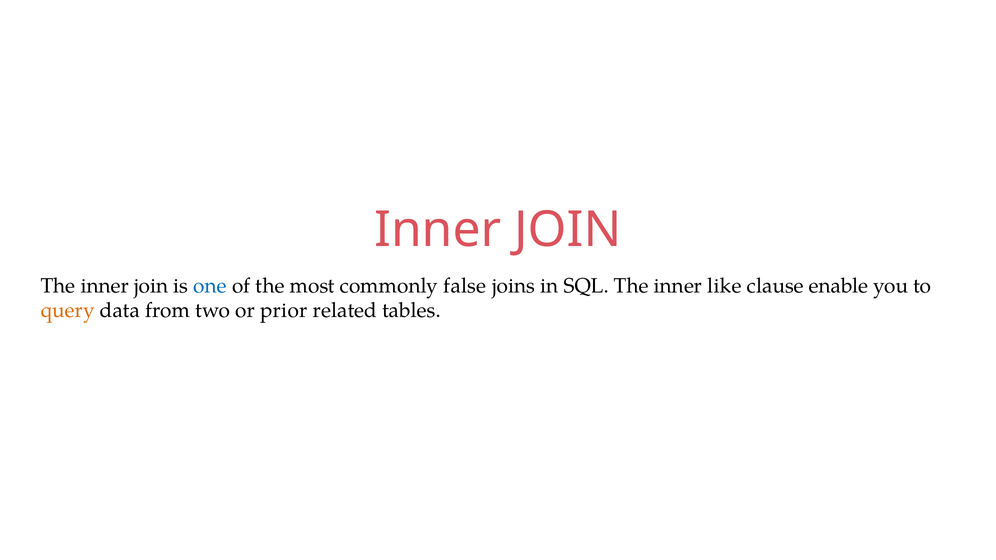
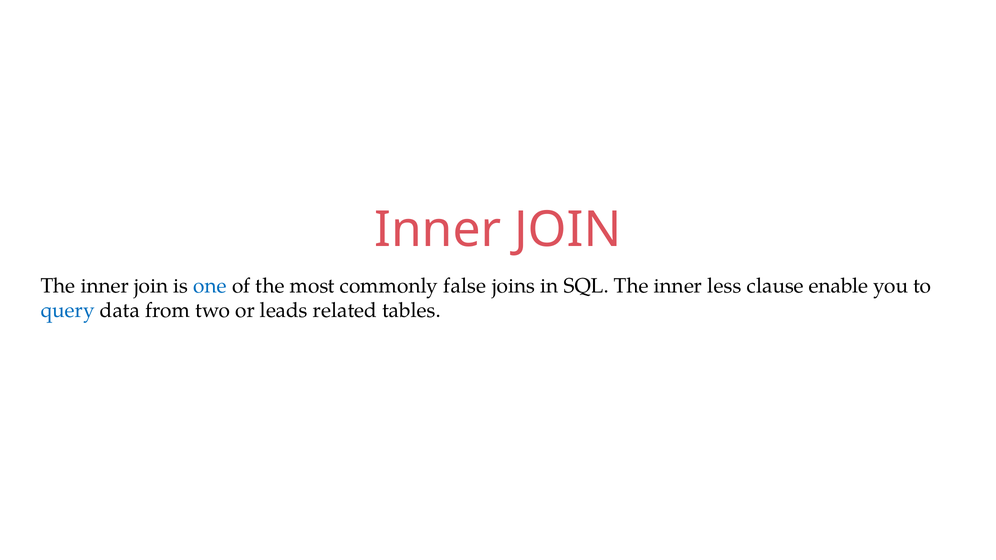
like: like -> less
query colour: orange -> blue
prior: prior -> leads
